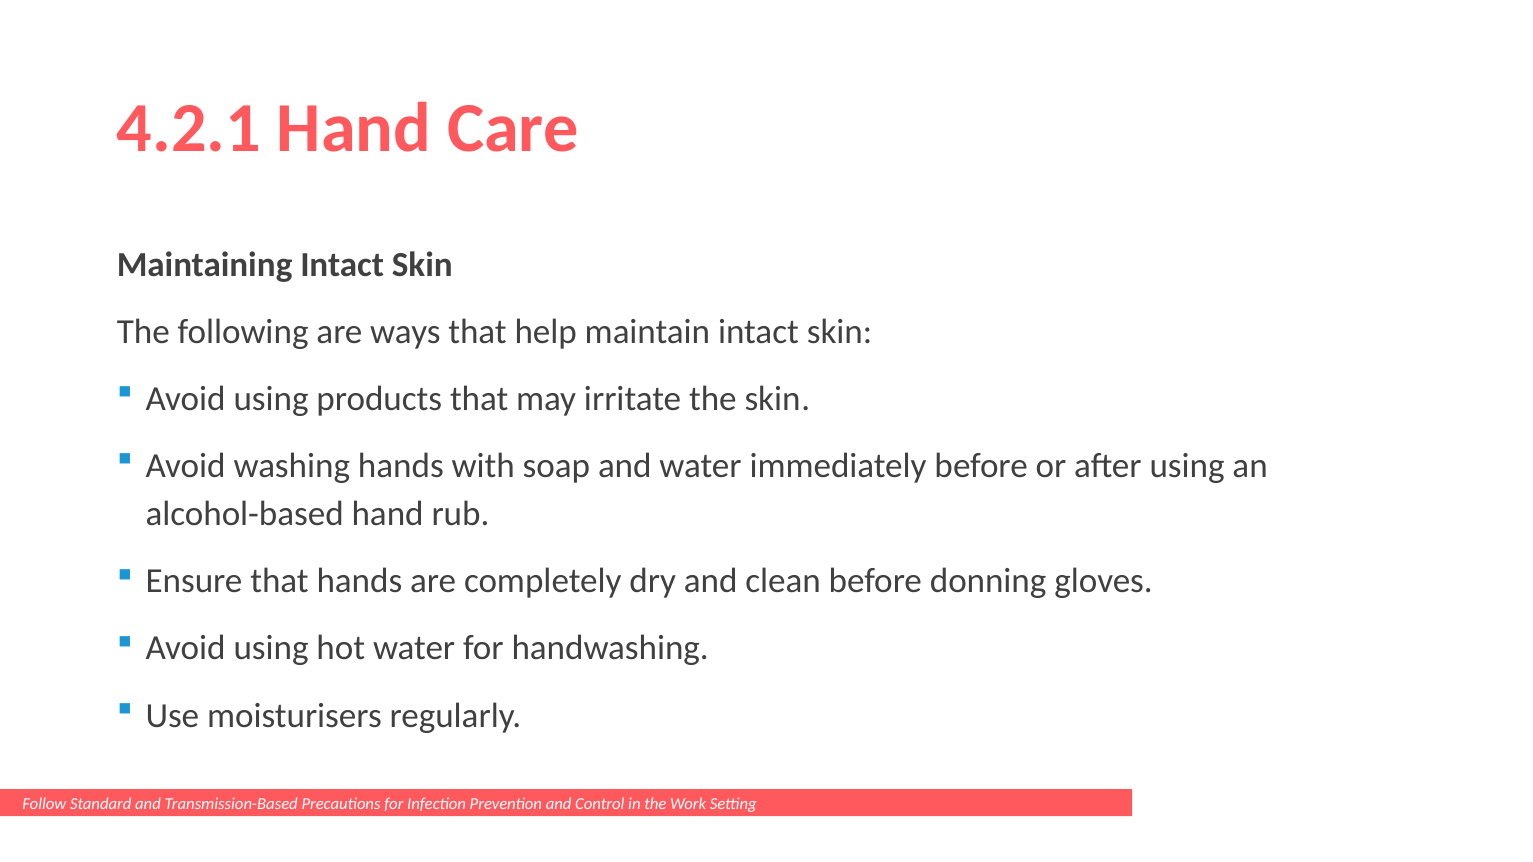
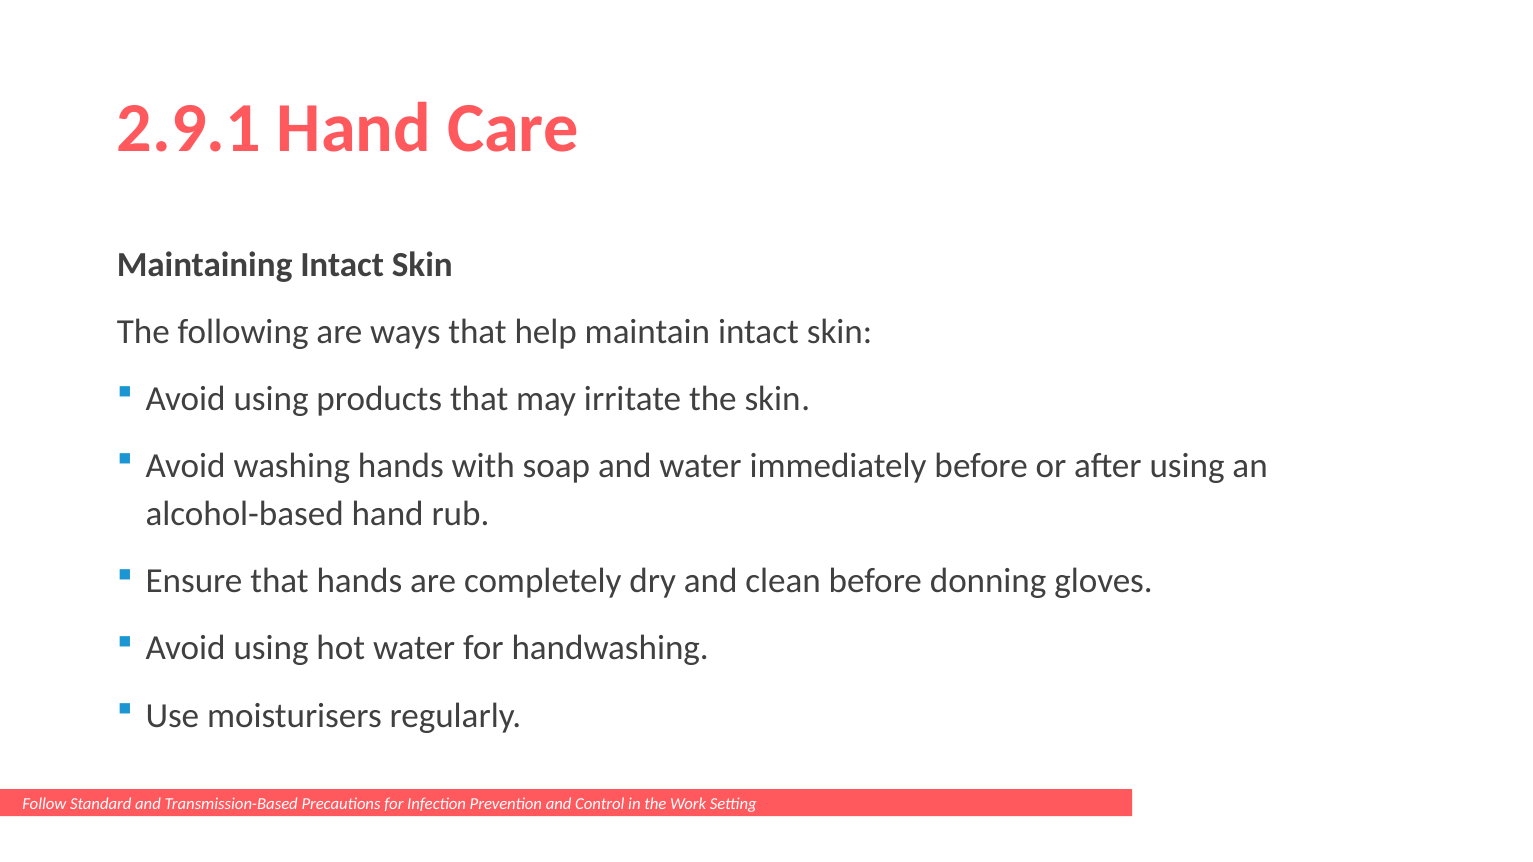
4.2.1: 4.2.1 -> 2.9.1
